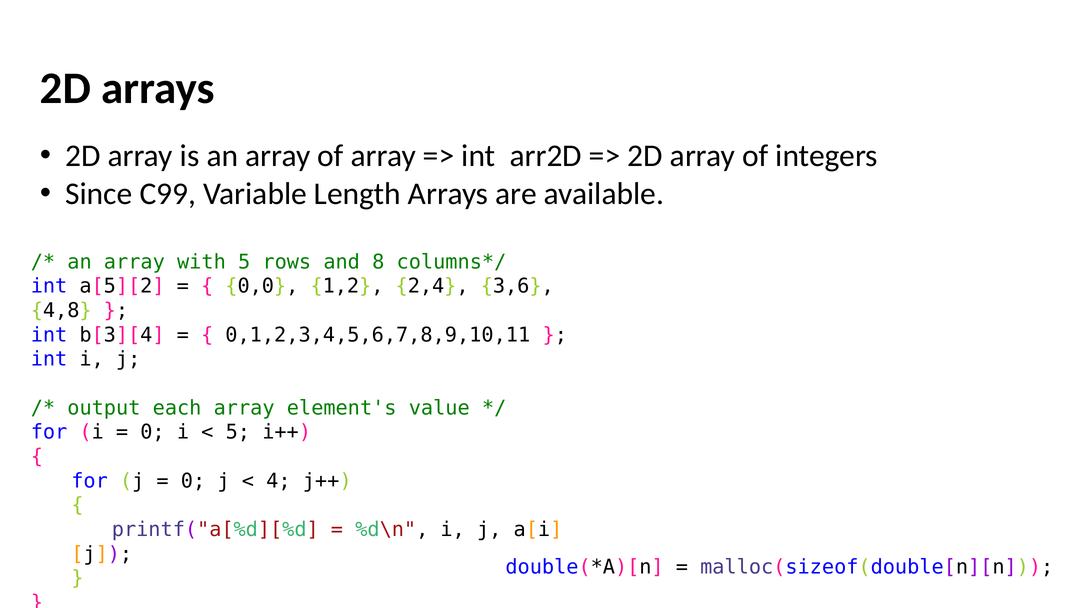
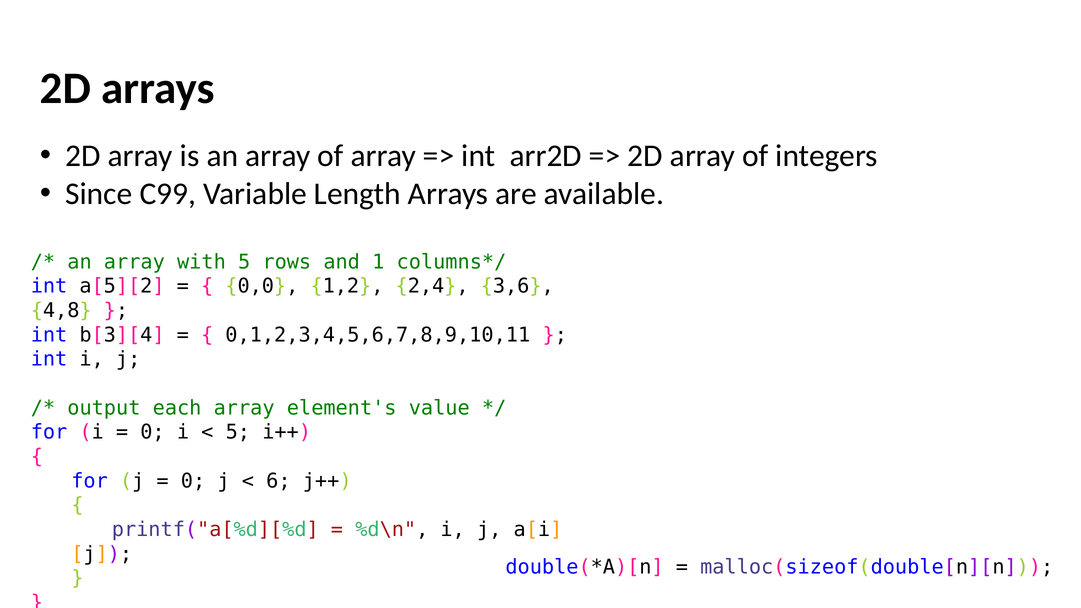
8: 8 -> 1
4: 4 -> 6
